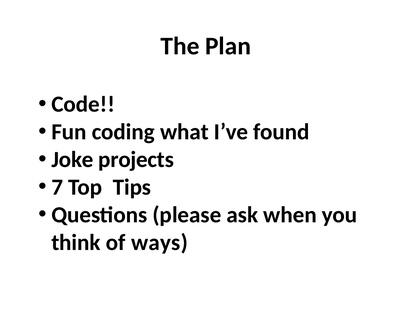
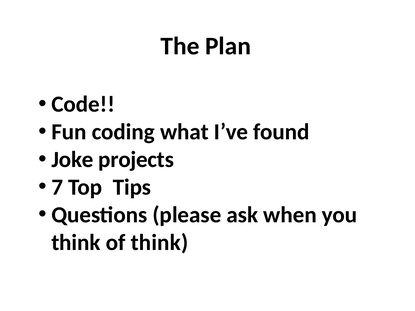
of ways: ways -> think
